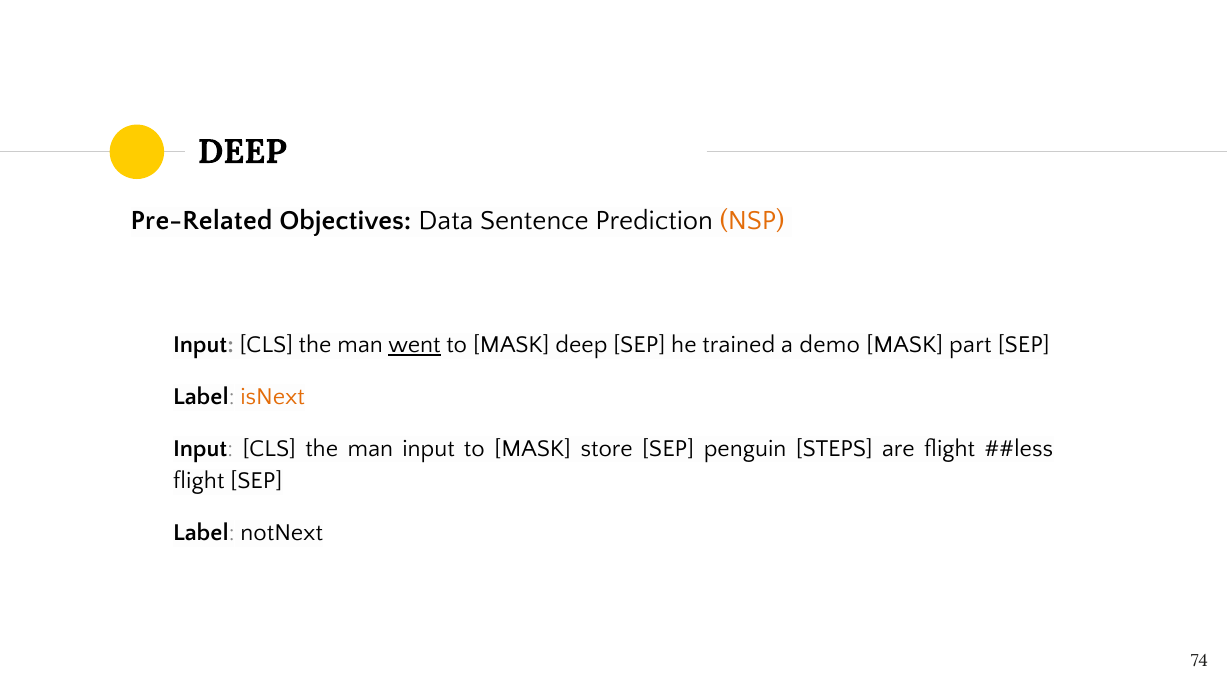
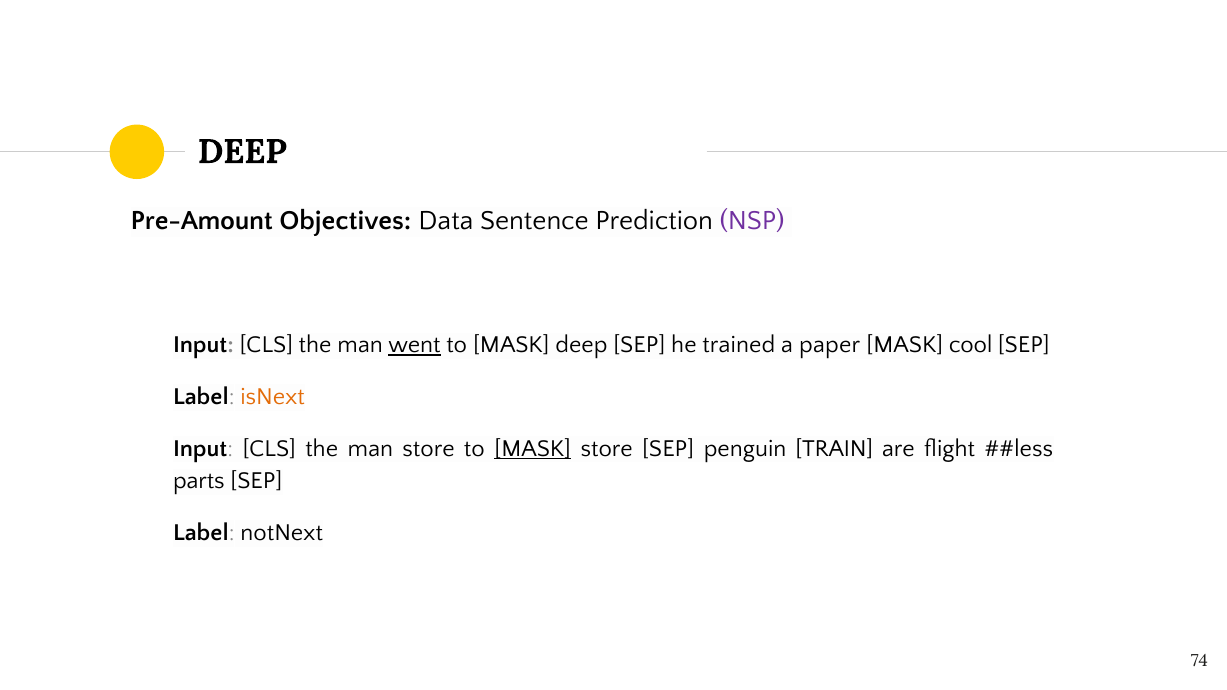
Pre-Related: Pre-Related -> Pre-Amount
NSP colour: orange -> purple
demo: demo -> paper
part: part -> cool
man input: input -> store
MASK at (533, 448) underline: none -> present
STEPS: STEPS -> TRAIN
flight at (199, 481): flight -> parts
